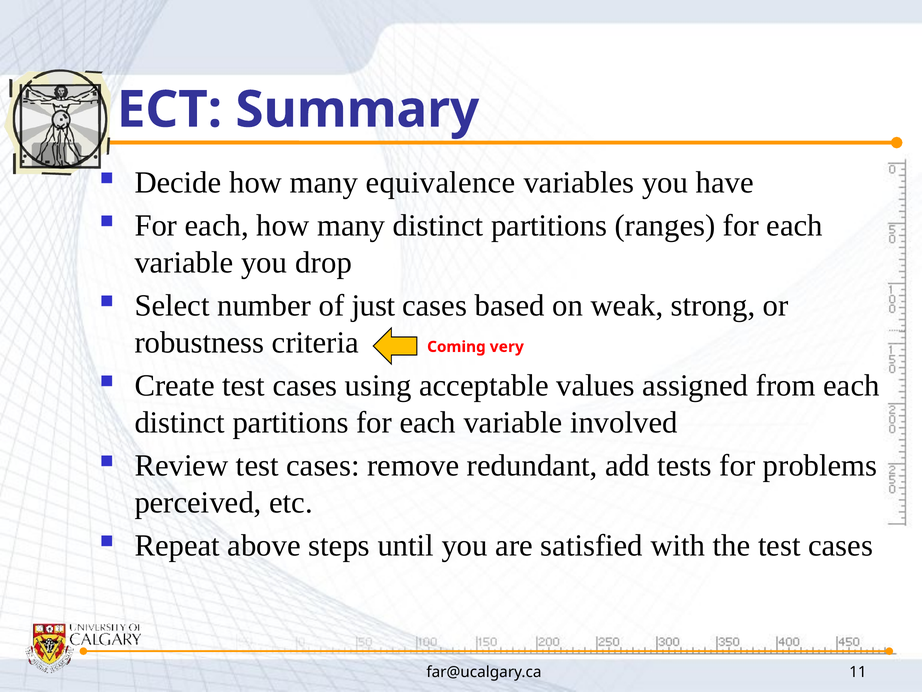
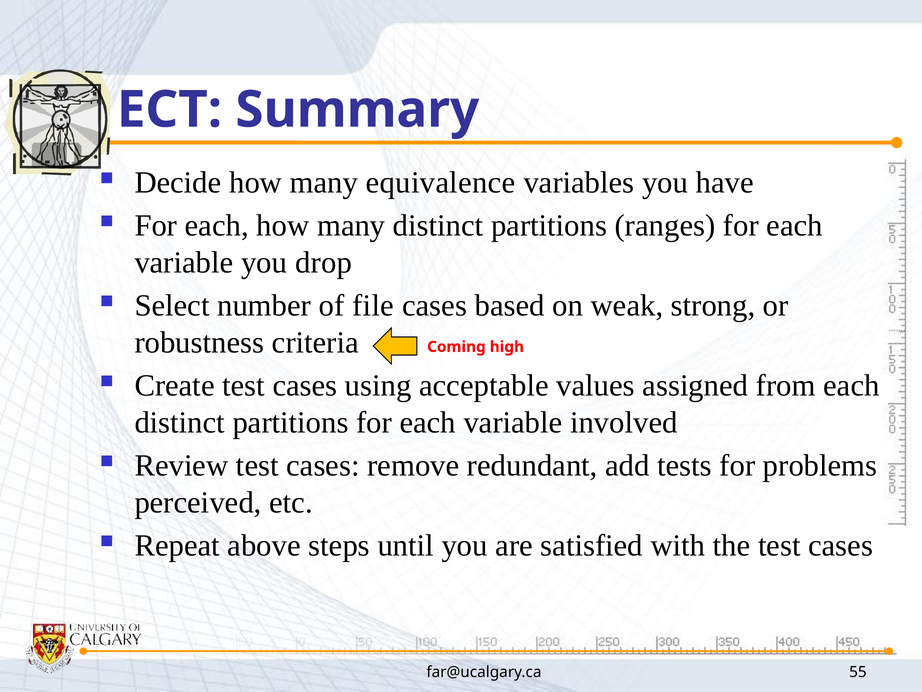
just: just -> file
very: very -> high
11: 11 -> 55
